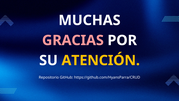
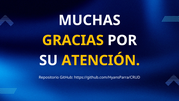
GRACIAS colour: pink -> yellow
